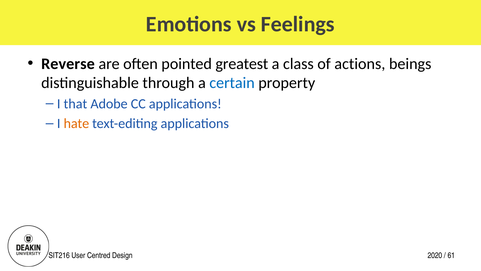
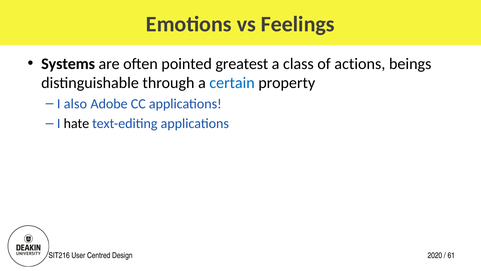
Reverse: Reverse -> Systems
that: that -> also
hate colour: orange -> black
